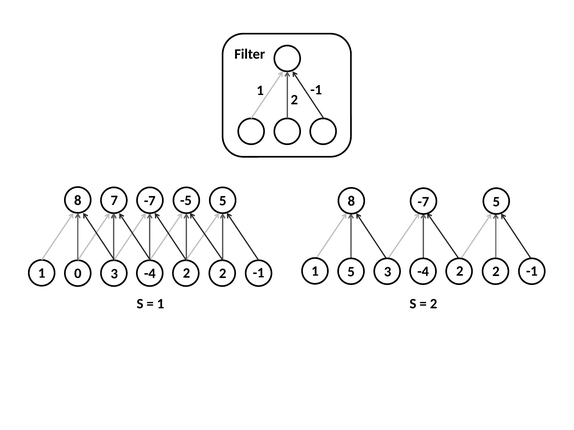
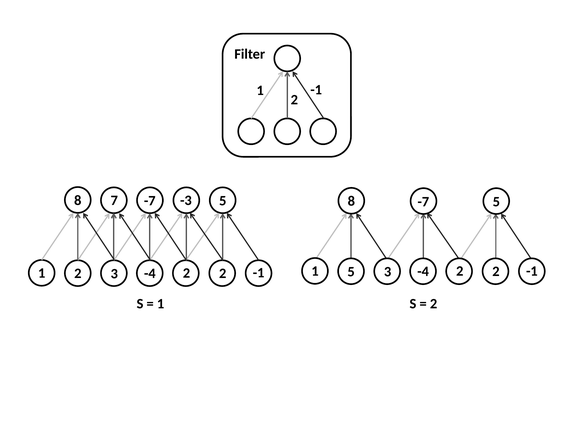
-5: -5 -> -3
0 at (78, 274): 0 -> 2
